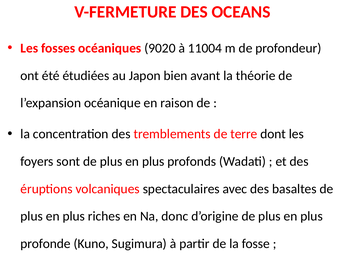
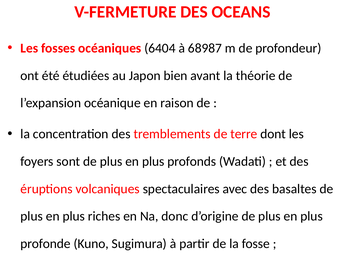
9020: 9020 -> 6404
11004: 11004 -> 68987
